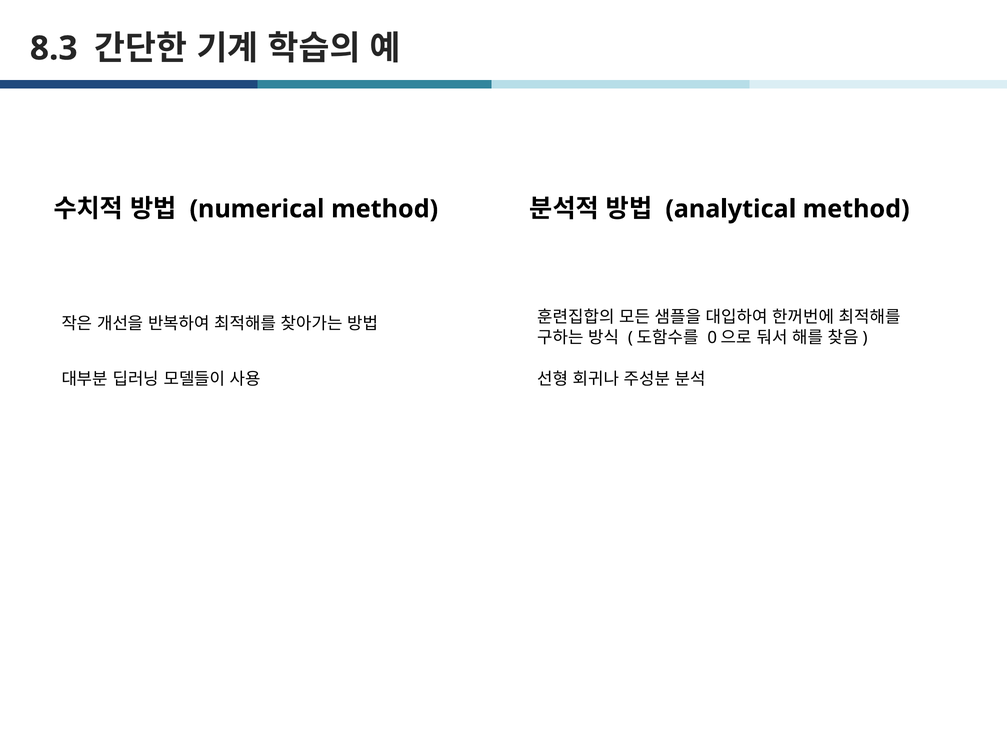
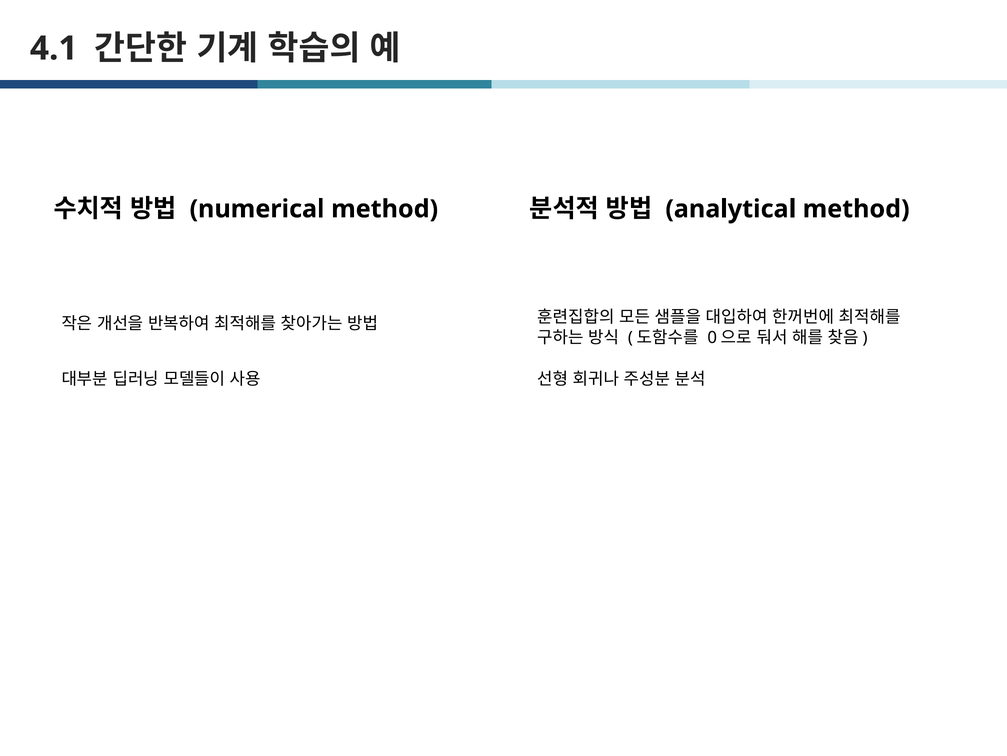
8.3: 8.3 -> 4.1
